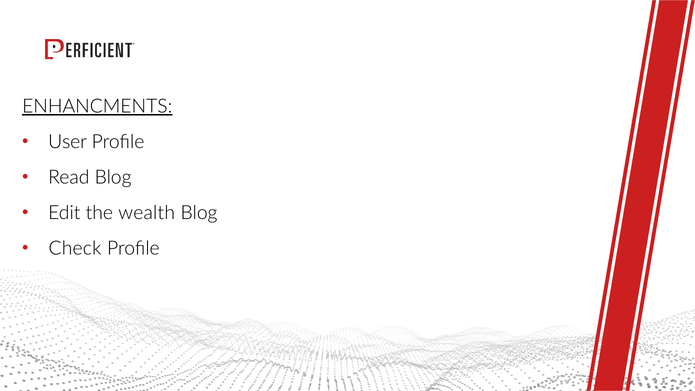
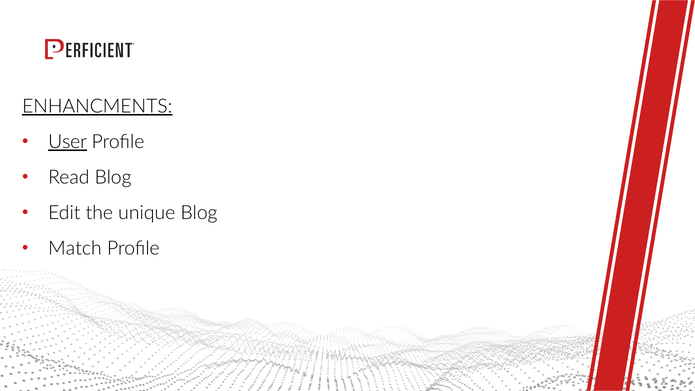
User underline: none -> present
wealth: wealth -> unique
Check: Check -> Match
